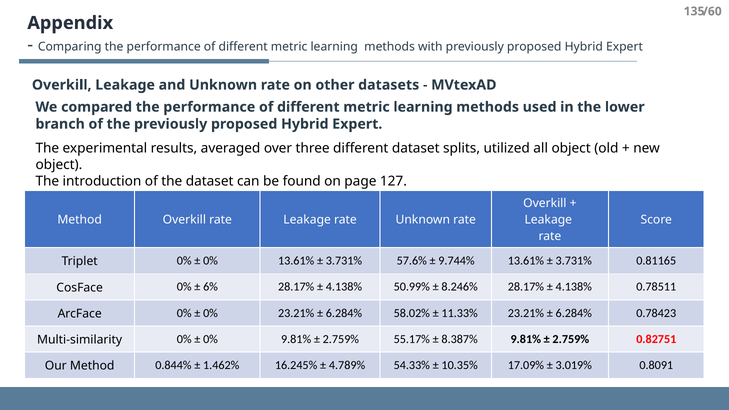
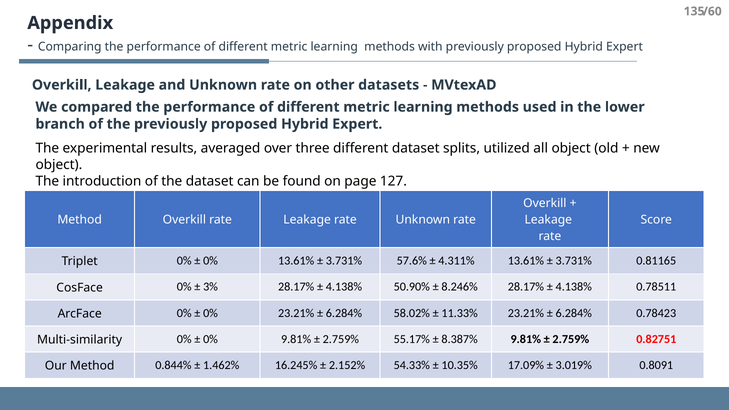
9.744%: 9.744% -> 4.311%
6%: 6% -> 3%
50.99%: 50.99% -> 50.90%
4.789%: 4.789% -> 2.152%
